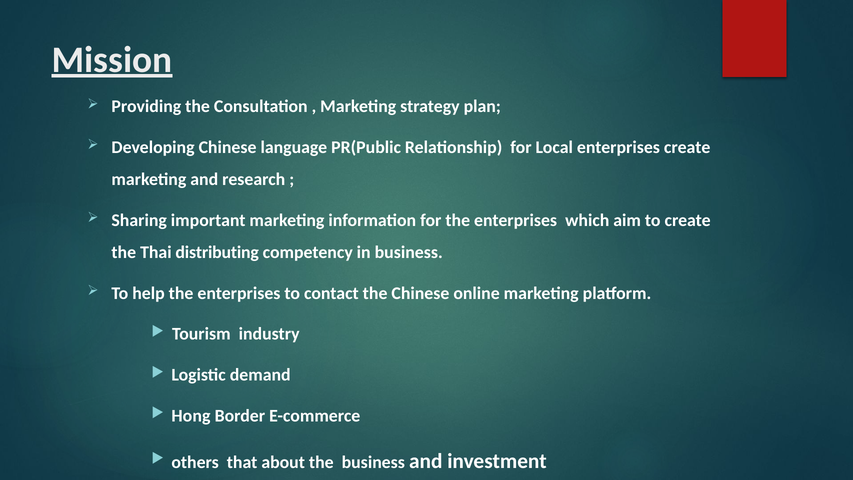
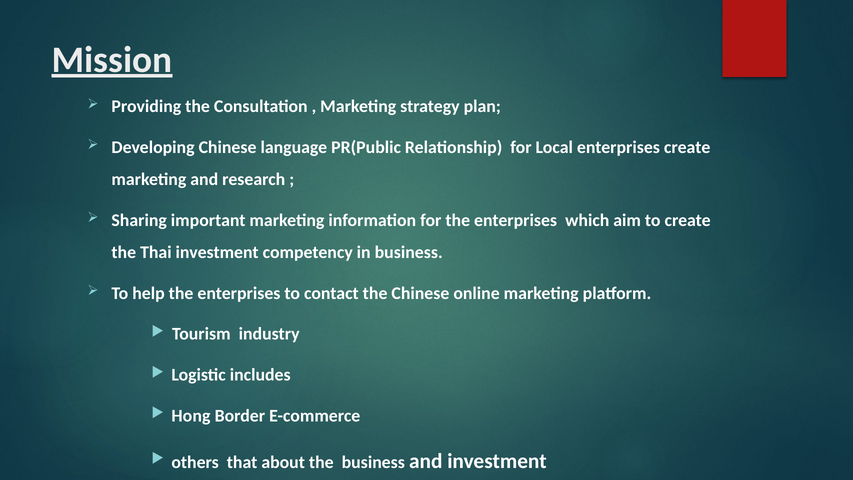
Thai distributing: distributing -> investment
demand: demand -> includes
